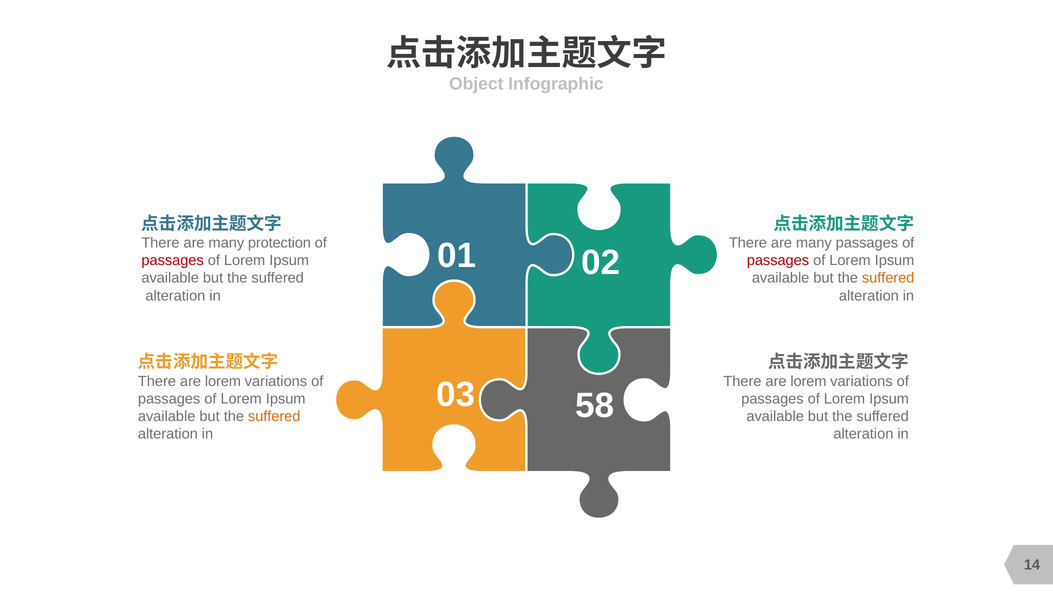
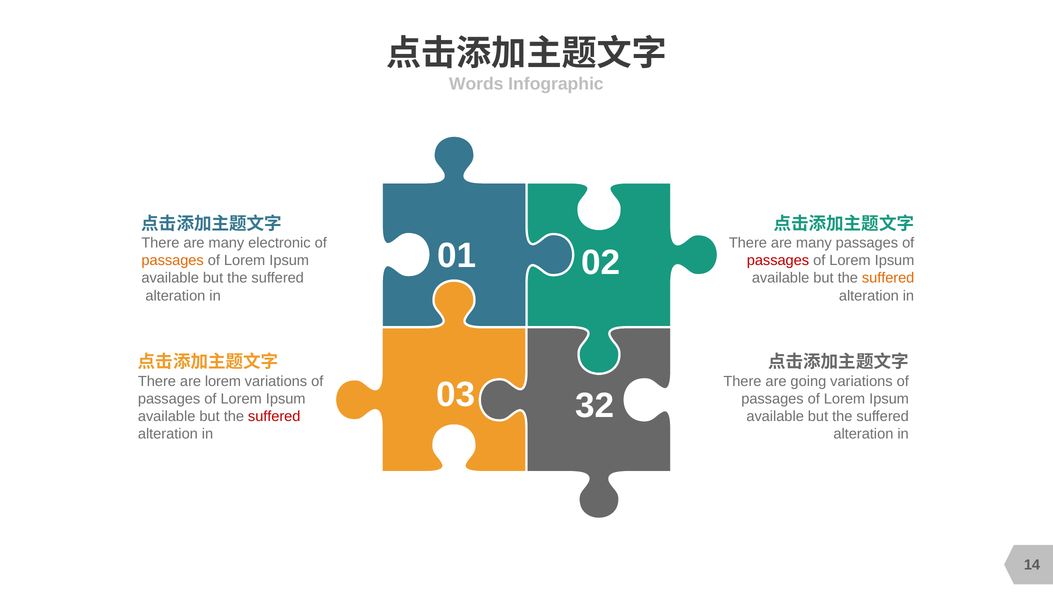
Object: Object -> Words
protection: protection -> electronic
passages at (173, 260) colour: red -> orange
lorem at (808, 381): lorem -> going
58: 58 -> 32
suffered at (274, 416) colour: orange -> red
